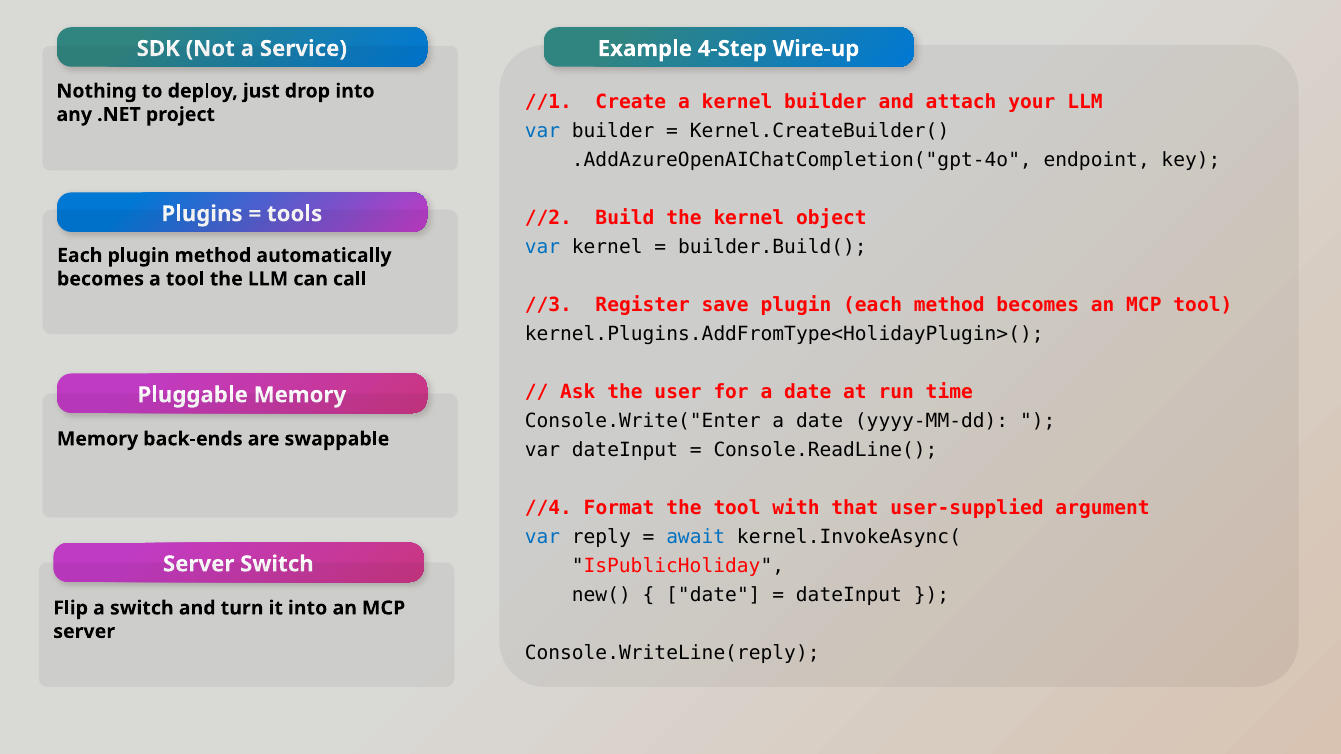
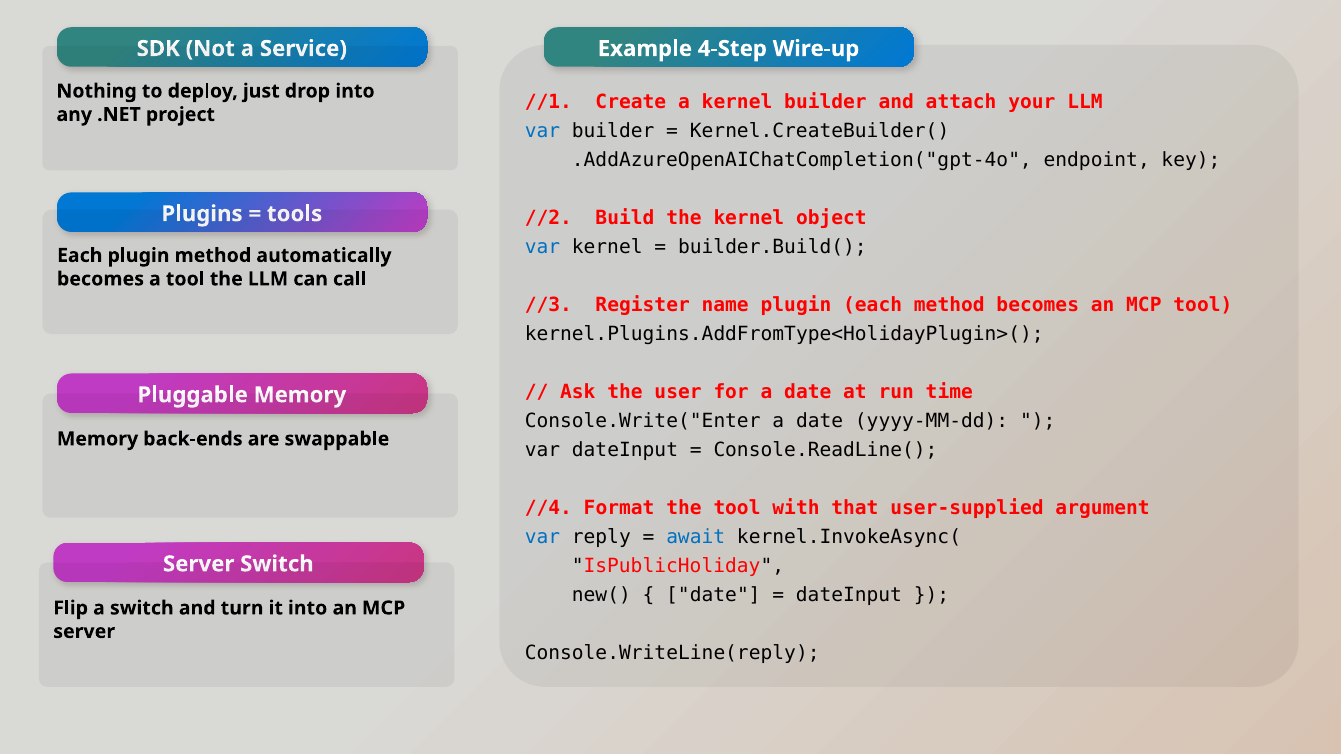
save: save -> name
